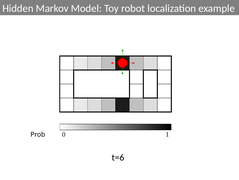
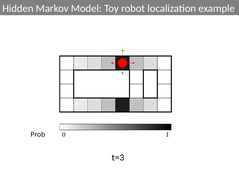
t=6: t=6 -> t=3
